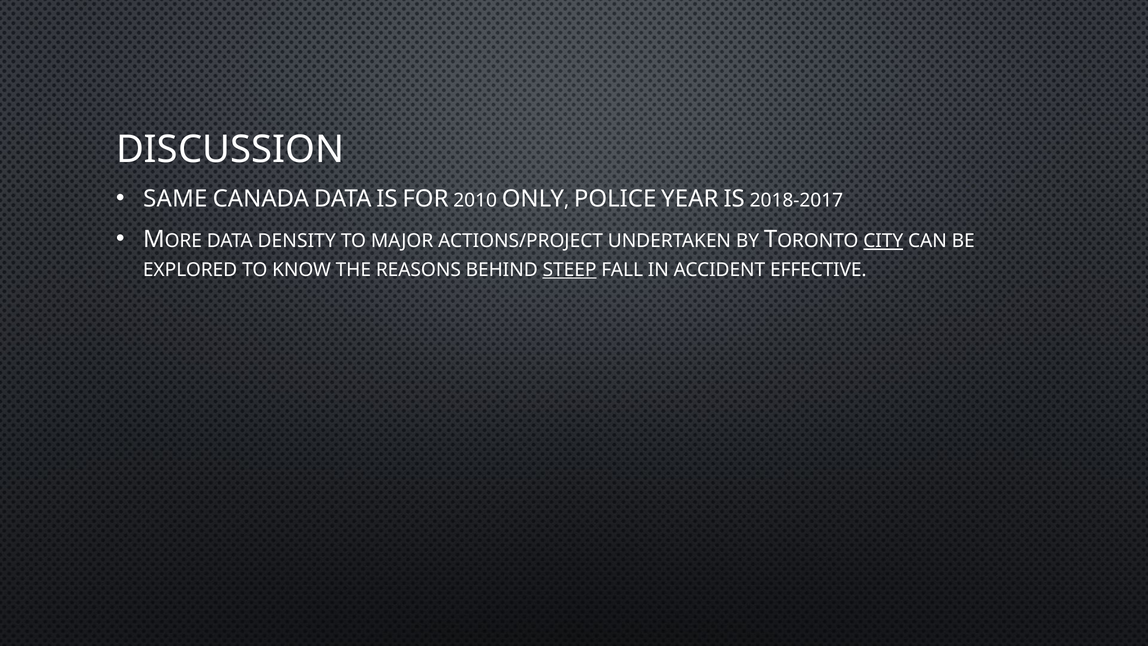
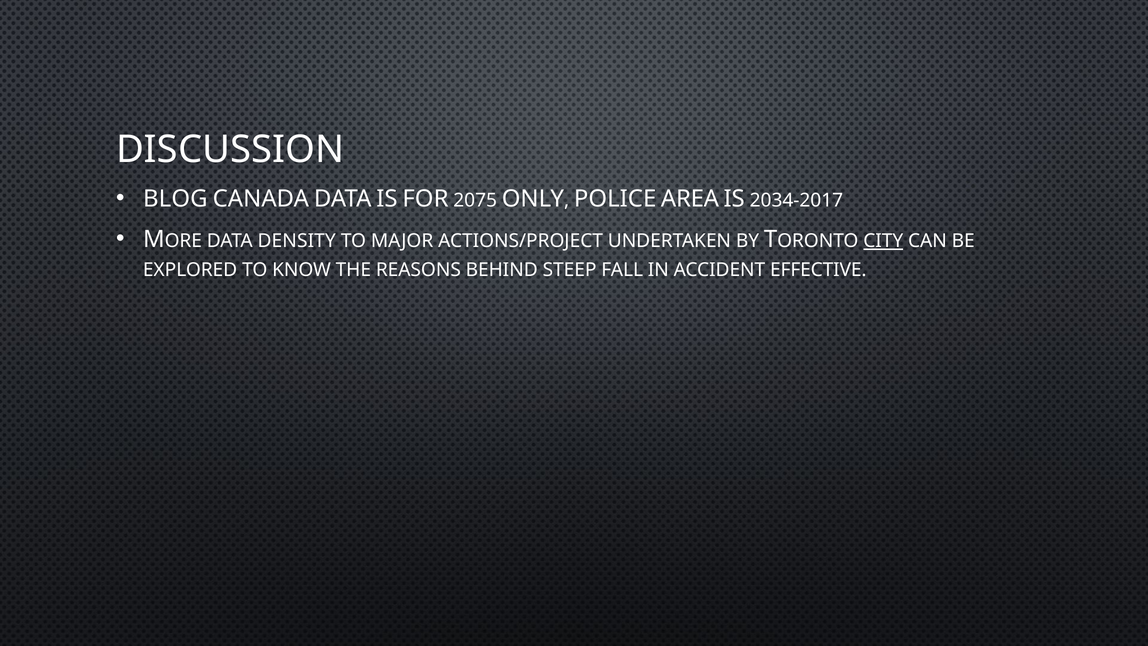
SAME: SAME -> BLOG
2010: 2010 -> 2075
YEAR: YEAR -> AREA
2018-2017: 2018-2017 -> 2034-2017
STEEP underline: present -> none
